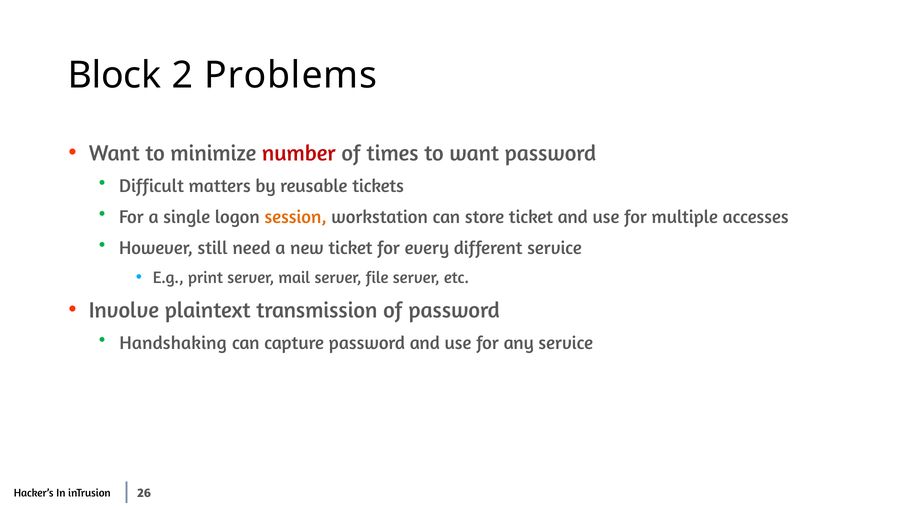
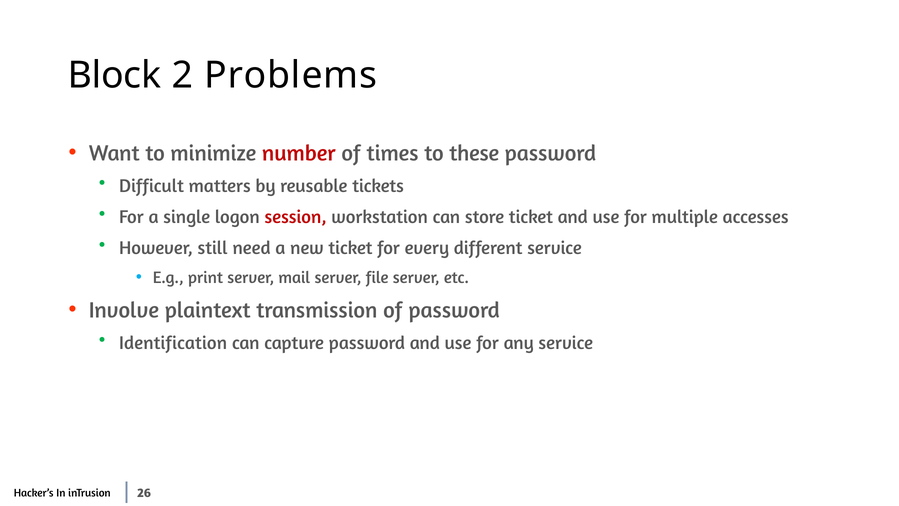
to want: want -> these
session colour: orange -> red
Handshaking: Handshaking -> Identification
